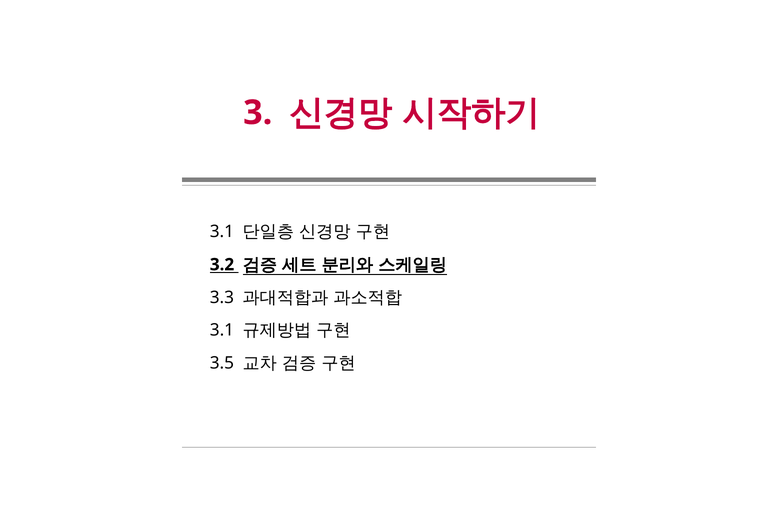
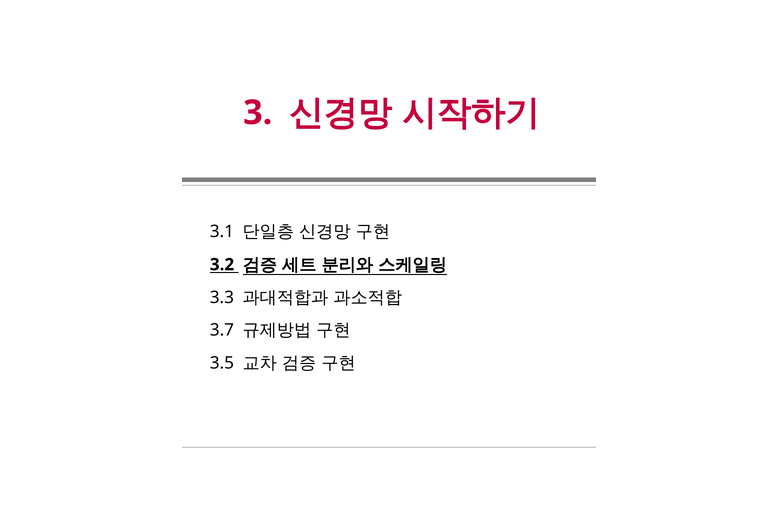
3.1 at (222, 330): 3.1 -> 3.7
